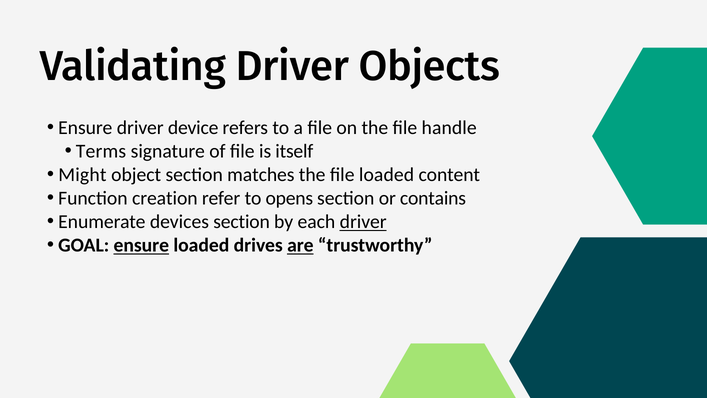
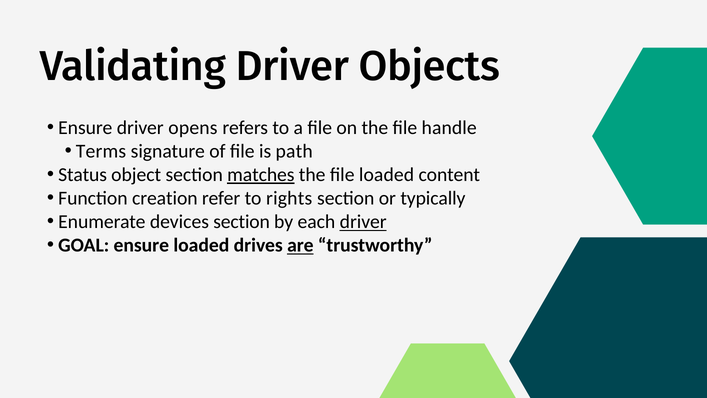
device: device -> opens
itself: itself -> path
Might: Might -> Status
matches underline: none -> present
opens: opens -> rights
contains: contains -> typically
ensure at (141, 245) underline: present -> none
